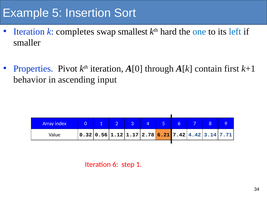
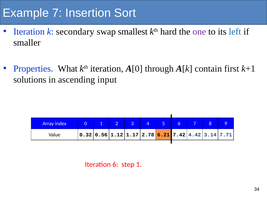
Example 5: 5 -> 7
completes: completes -> secondary
one colour: blue -> purple
Pivot: Pivot -> What
behavior: behavior -> solutions
